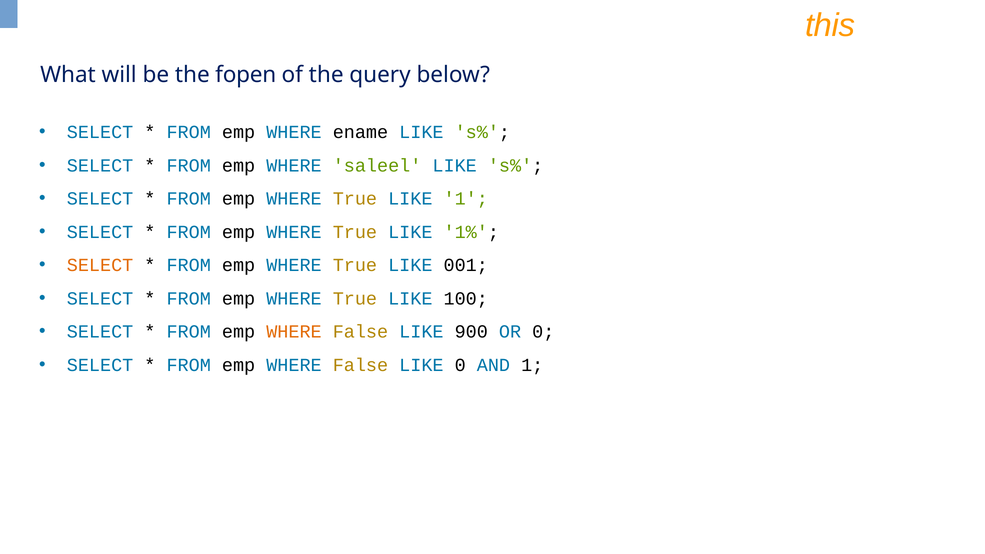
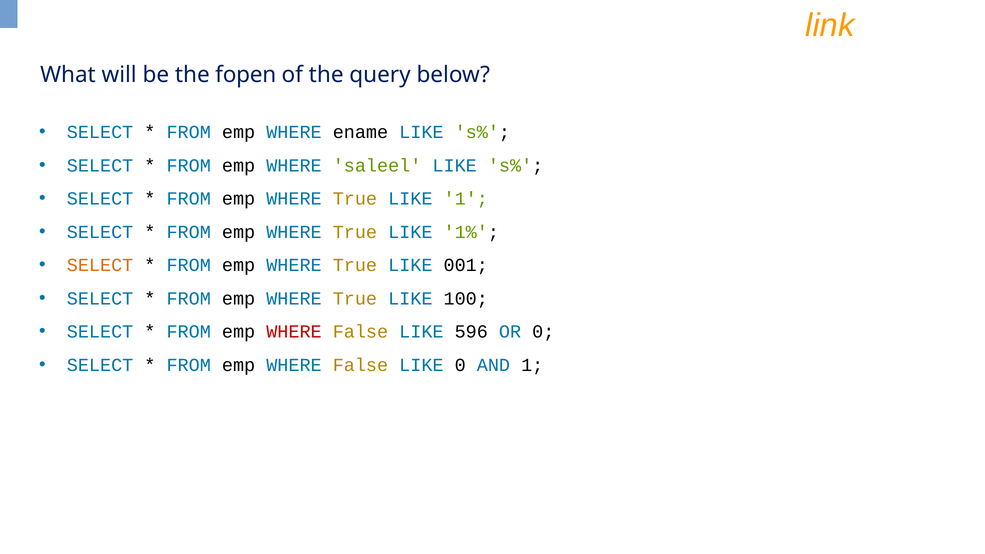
this: this -> link
WHERE at (294, 332) colour: orange -> red
900: 900 -> 596
